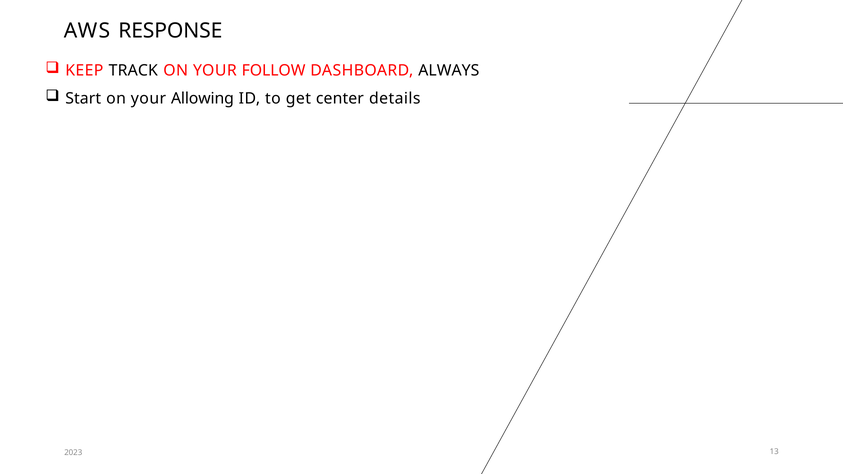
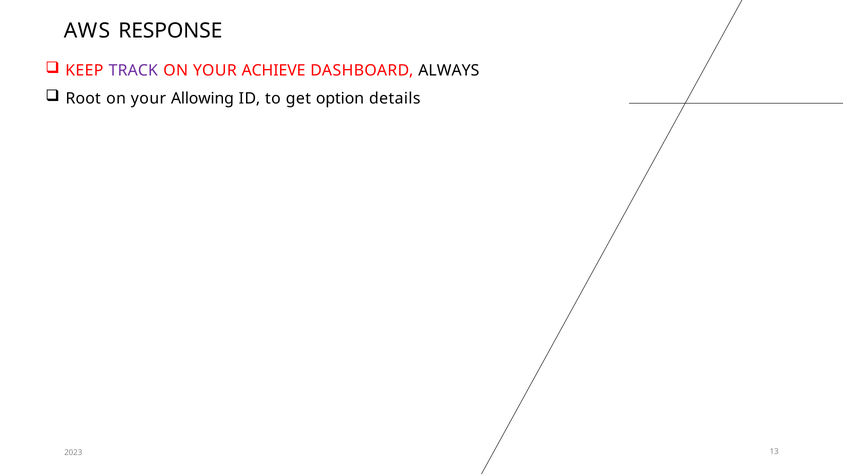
TRACK colour: black -> purple
FOLLOW: FOLLOW -> ACHIEVE
Start: Start -> Root
center: center -> option
